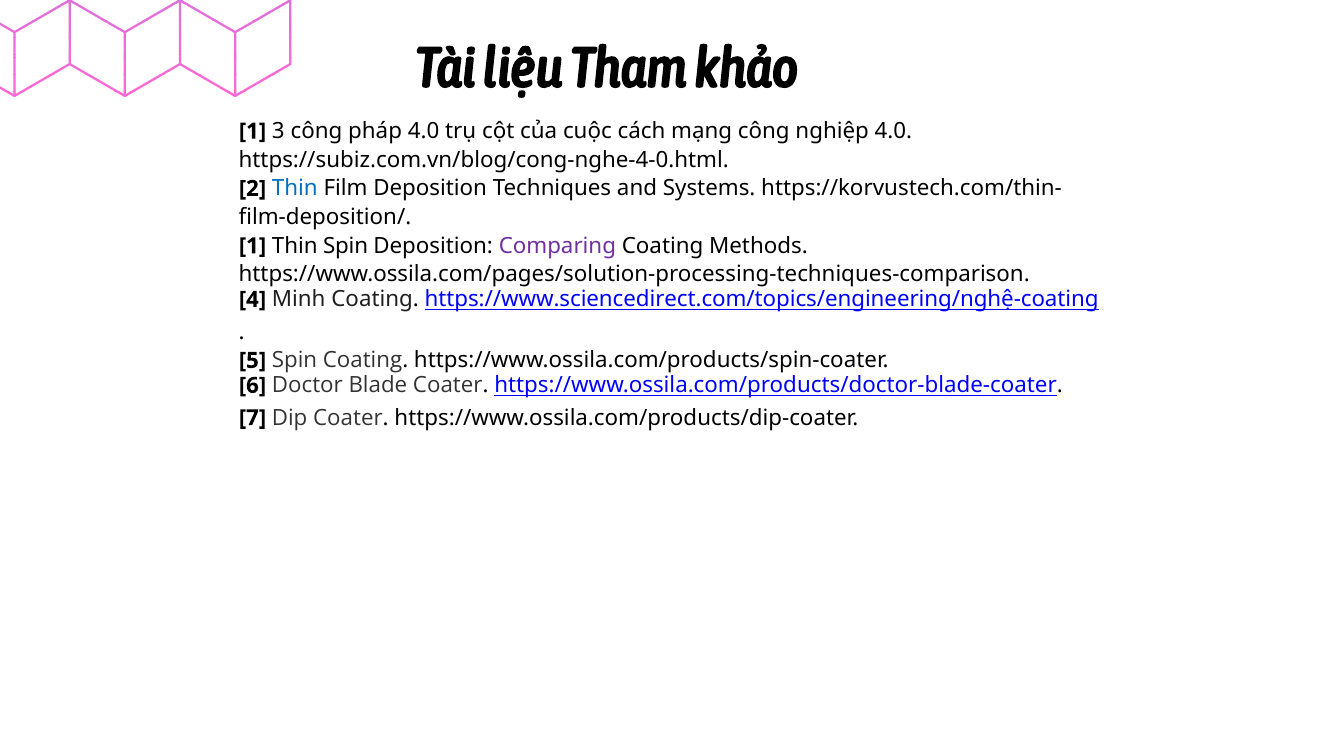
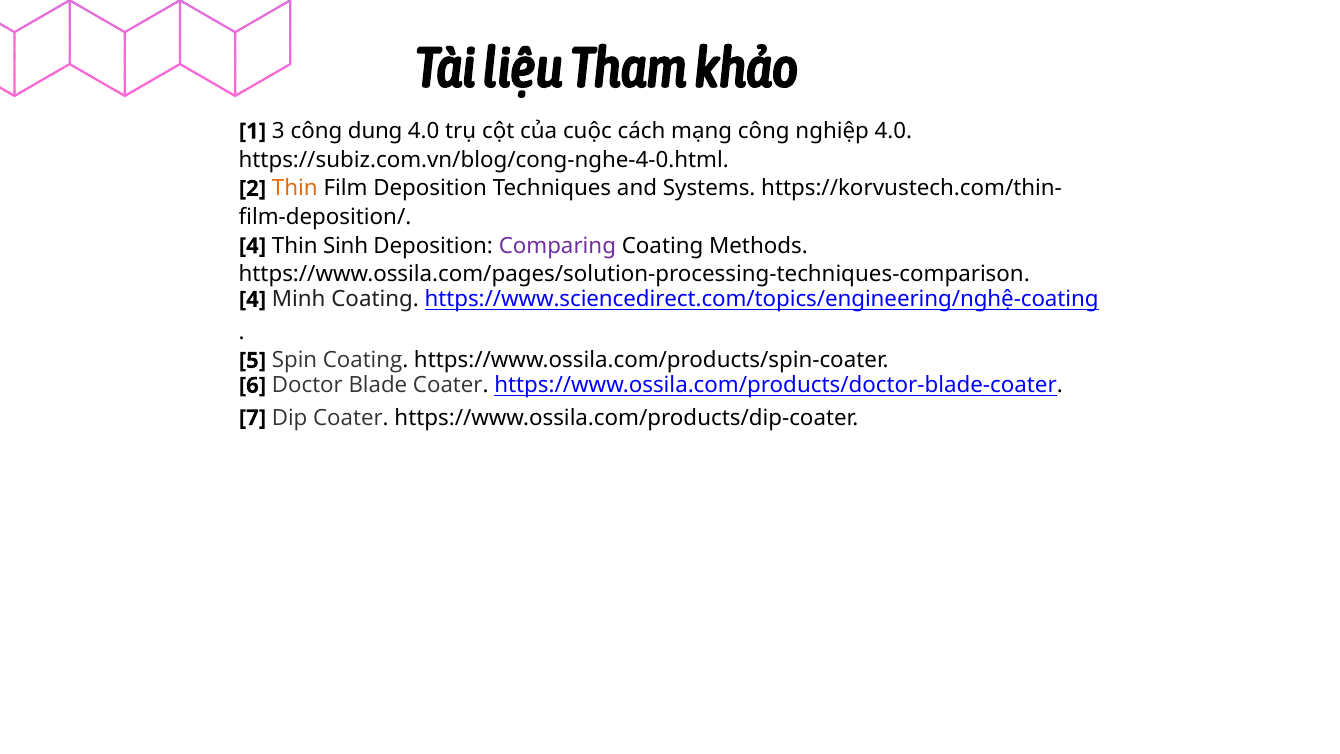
pháp: pháp -> dụng
Thin at (295, 189) colour: blue -> orange
1 at (252, 246): 1 -> 4
Thin Spin: Spin -> Sinh
